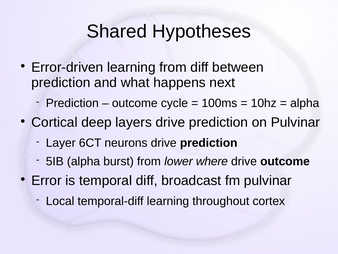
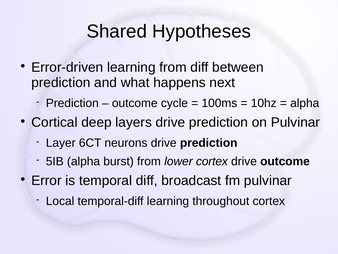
lower where: where -> cortex
